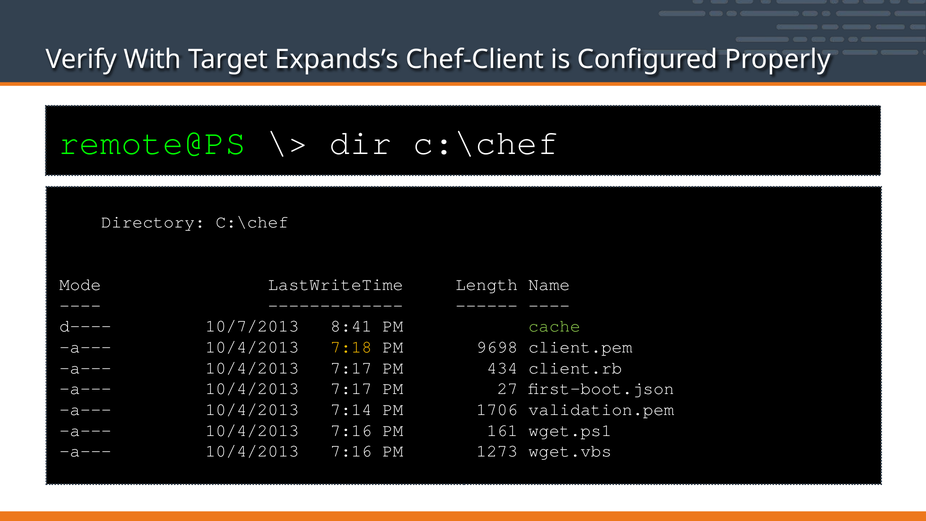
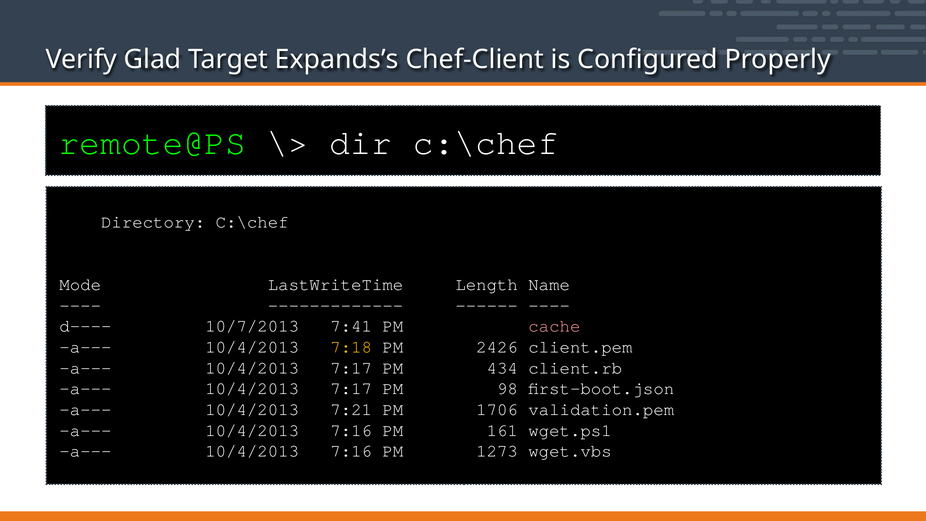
With: With -> Glad
8:41: 8:41 -> 7:41
cache colour: light green -> pink
9698: 9698 -> 2426
27: 27 -> 98
7:14: 7:14 -> 7:21
